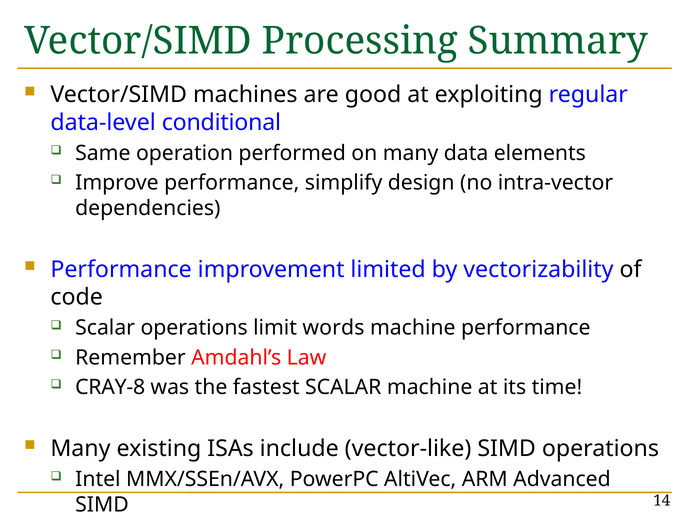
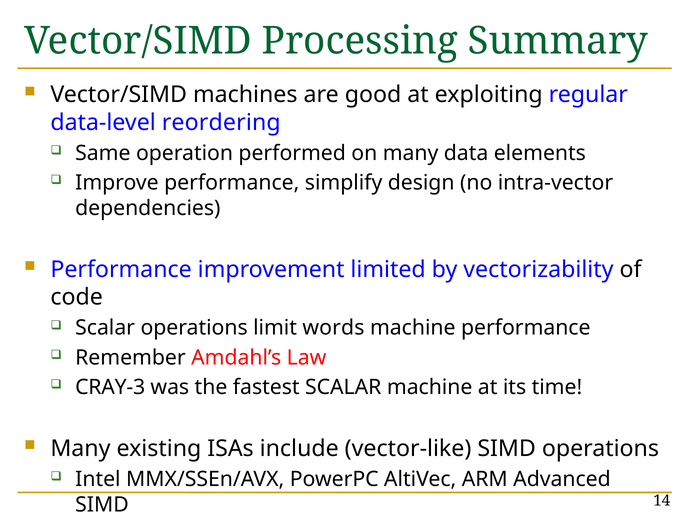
conditional: conditional -> reordering
CRAY-8: CRAY-8 -> CRAY-3
